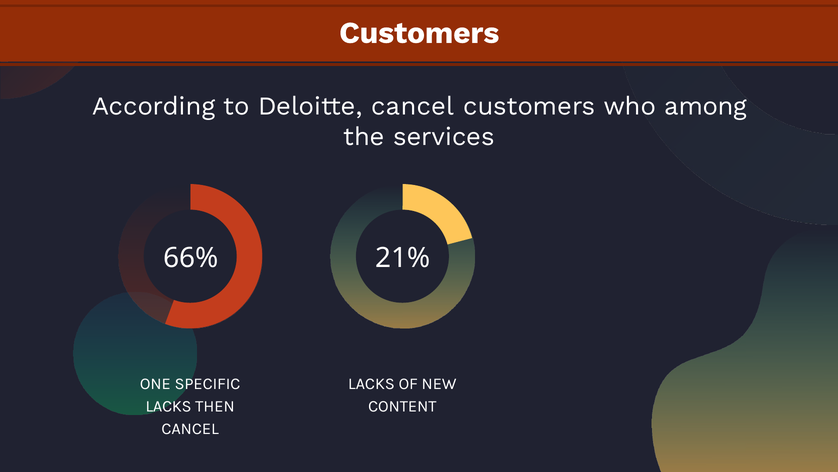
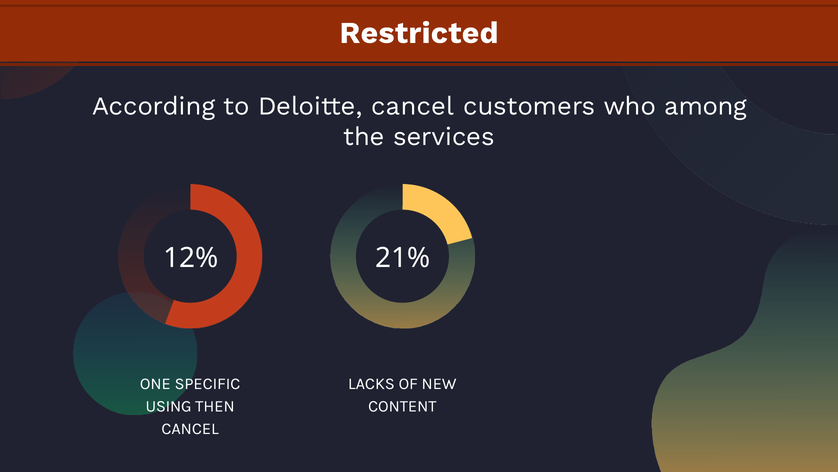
Customers at (419, 33): Customers -> Restricted
66%: 66% -> 12%
LACKS at (169, 406): LACKS -> USING
